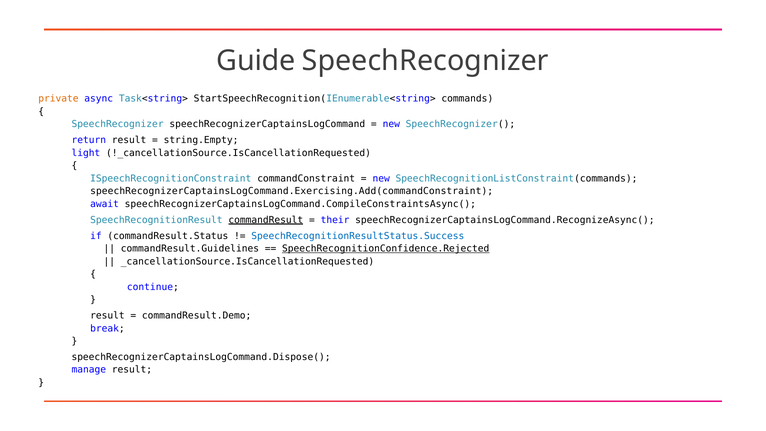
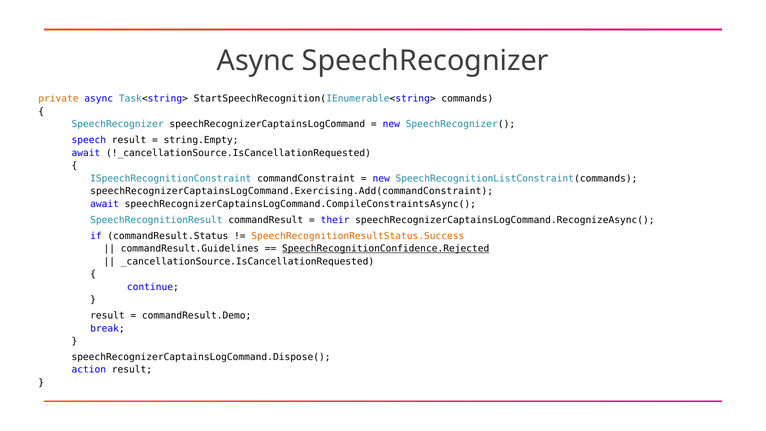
Guide at (256, 61): Guide -> Async
return: return -> speech
light at (86, 153): light -> await
commandResult underline: present -> none
SpeechRecognitionResultStatus.Success colour: blue -> orange
manage: manage -> action
